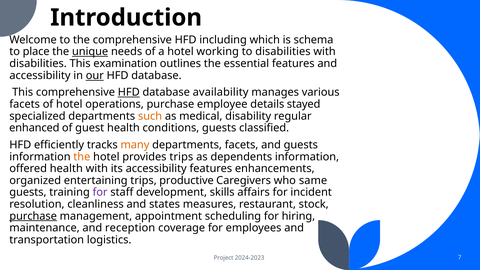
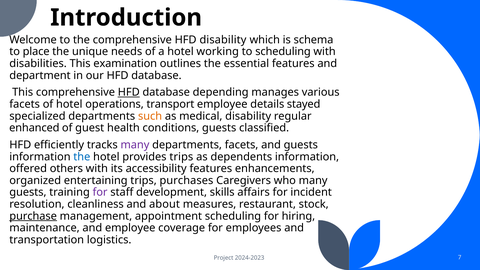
HFD including: including -> disability
unique underline: present -> none
to disabilities: disabilities -> scheduling
accessibility at (40, 75): accessibility -> department
our underline: present -> none
availability: availability -> depending
operations purchase: purchase -> transport
many at (135, 145) colour: orange -> purple
the at (82, 157) colour: orange -> blue
offered health: health -> others
productive: productive -> purchases
who same: same -> many
states: states -> about
and reception: reception -> employee
